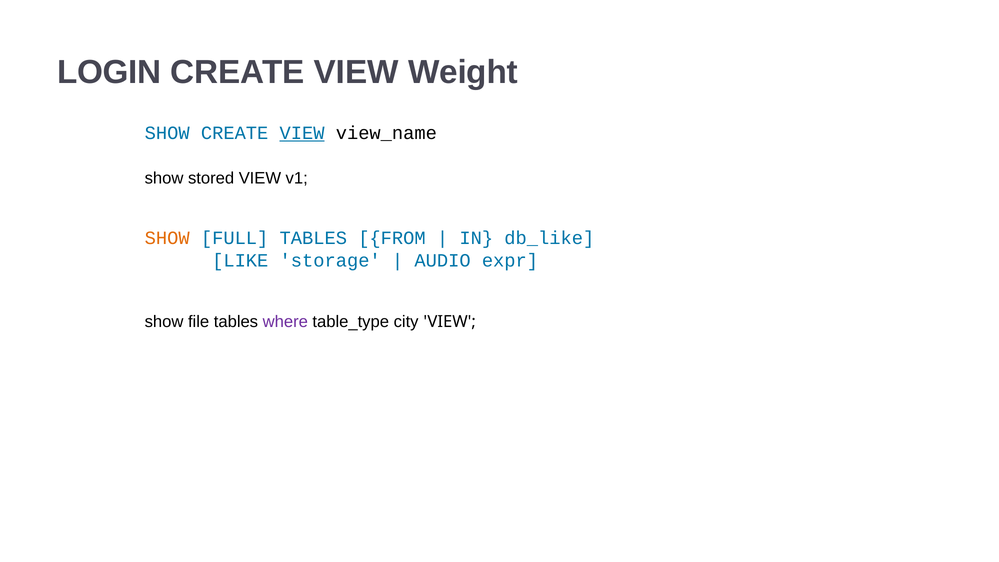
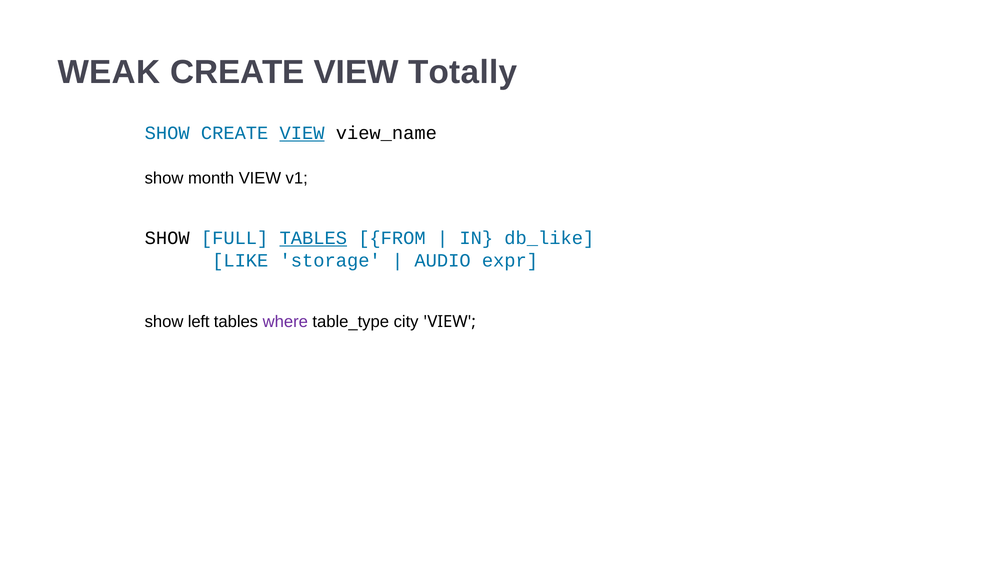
LOGIN: LOGIN -> WEAK
Weight: Weight -> Totally
stored: stored -> month
SHOW at (167, 238) colour: orange -> black
TABLES at (313, 238) underline: none -> present
file: file -> left
